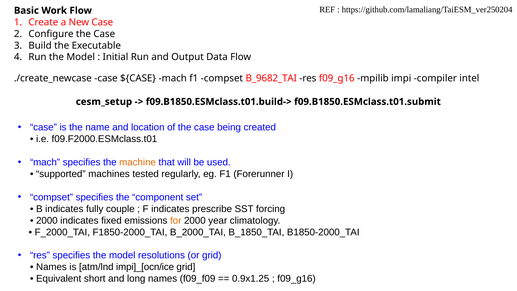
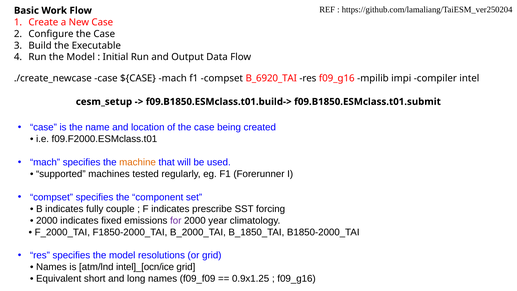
B_9682_TAI: B_9682_TAI -> B_6920_TAI
for colour: orange -> purple
impi]_[ocn/ice: impi]_[ocn/ice -> intel]_[ocn/ice
